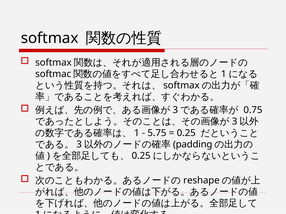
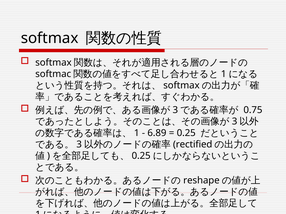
5.75: 5.75 -> 6.89
padding: padding -> rectified
